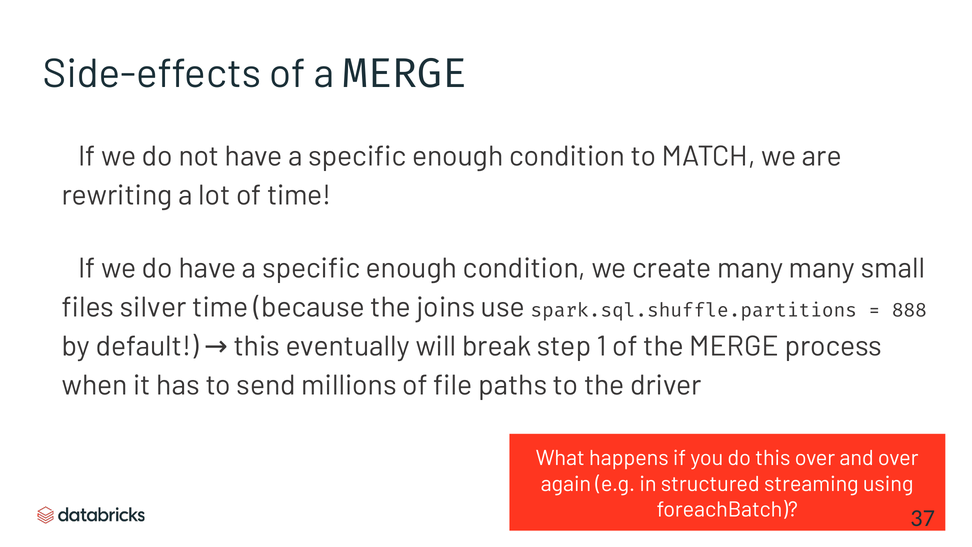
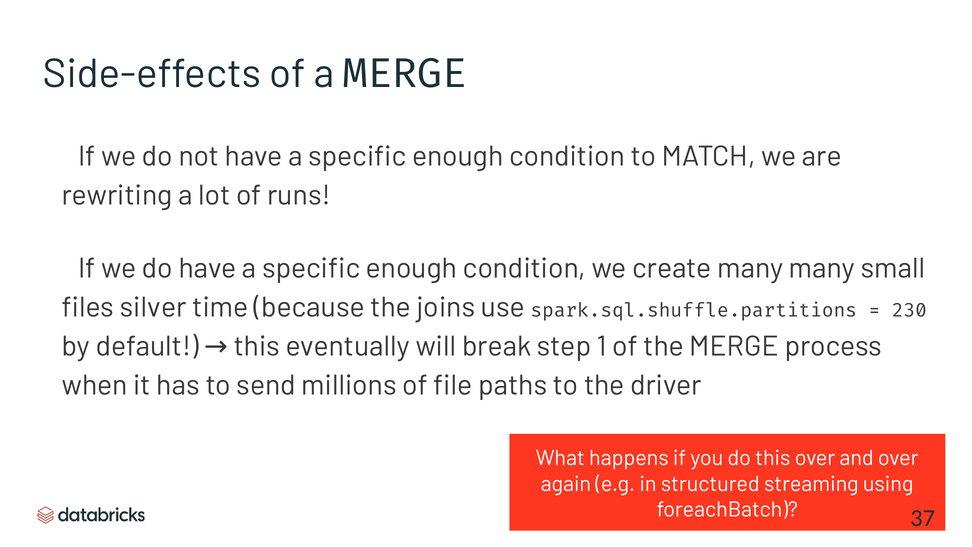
of time: time -> runs
888: 888 -> 230
